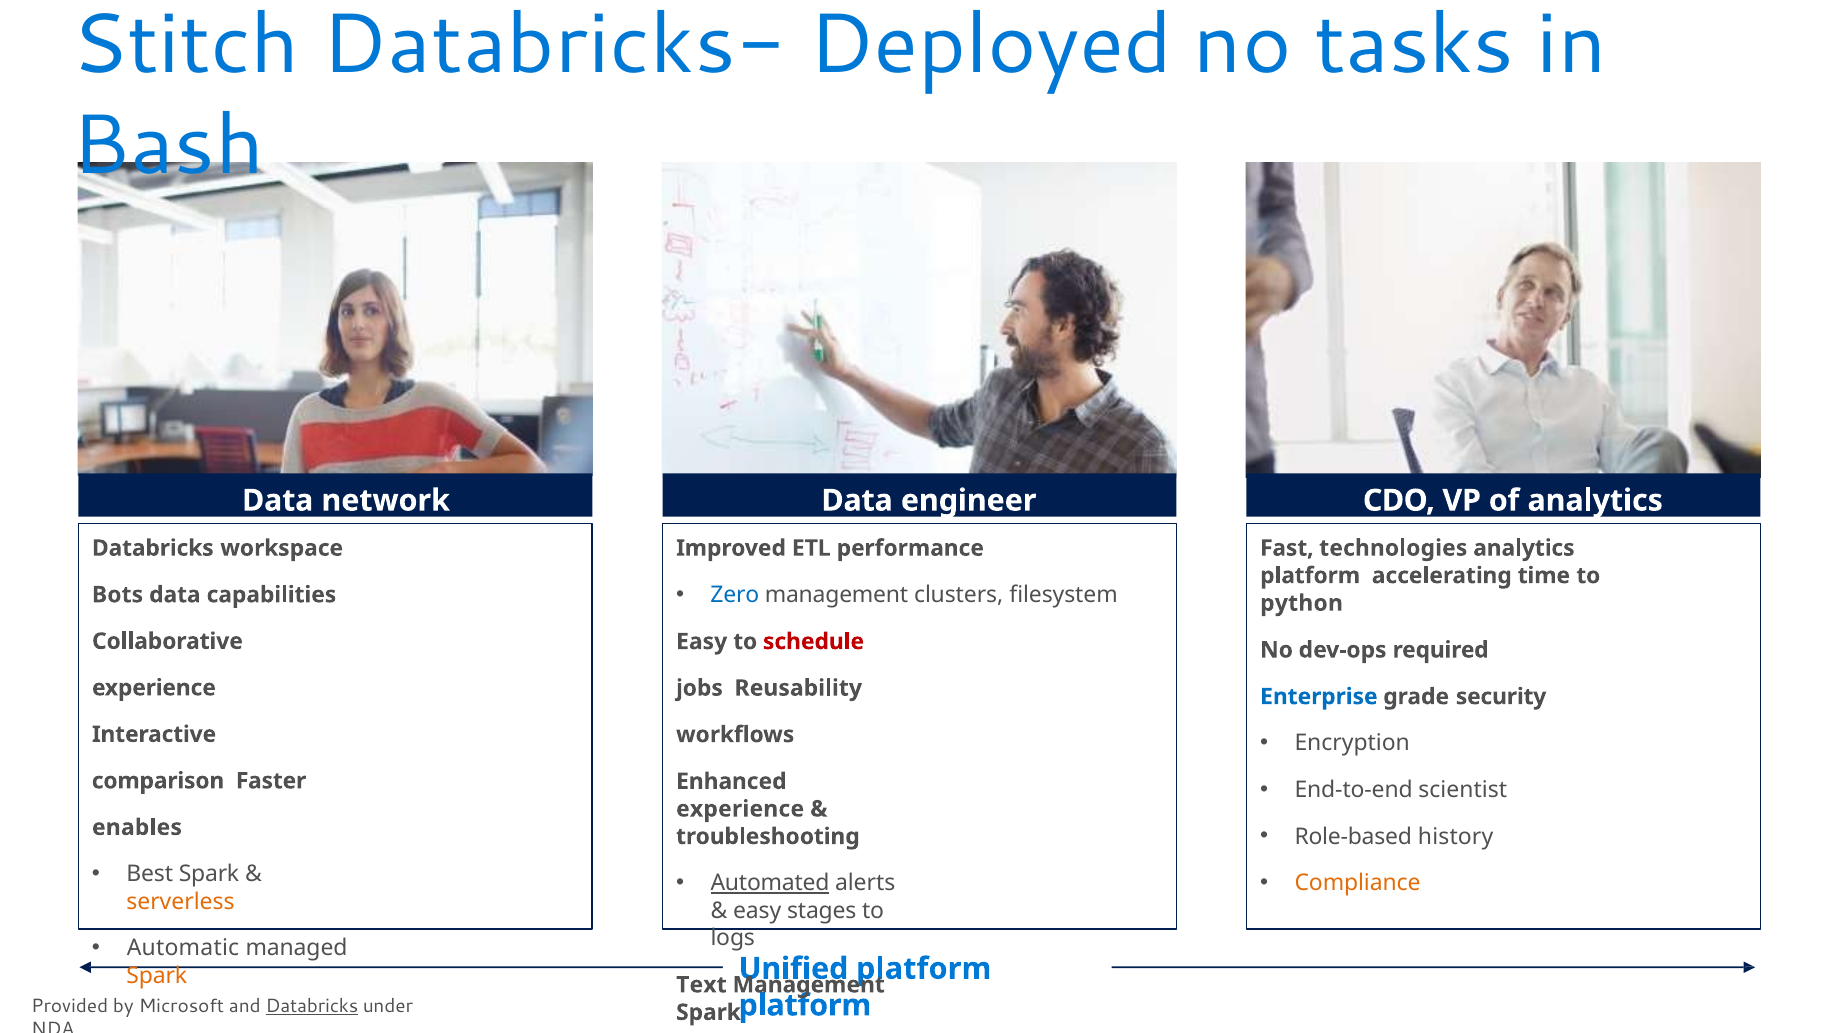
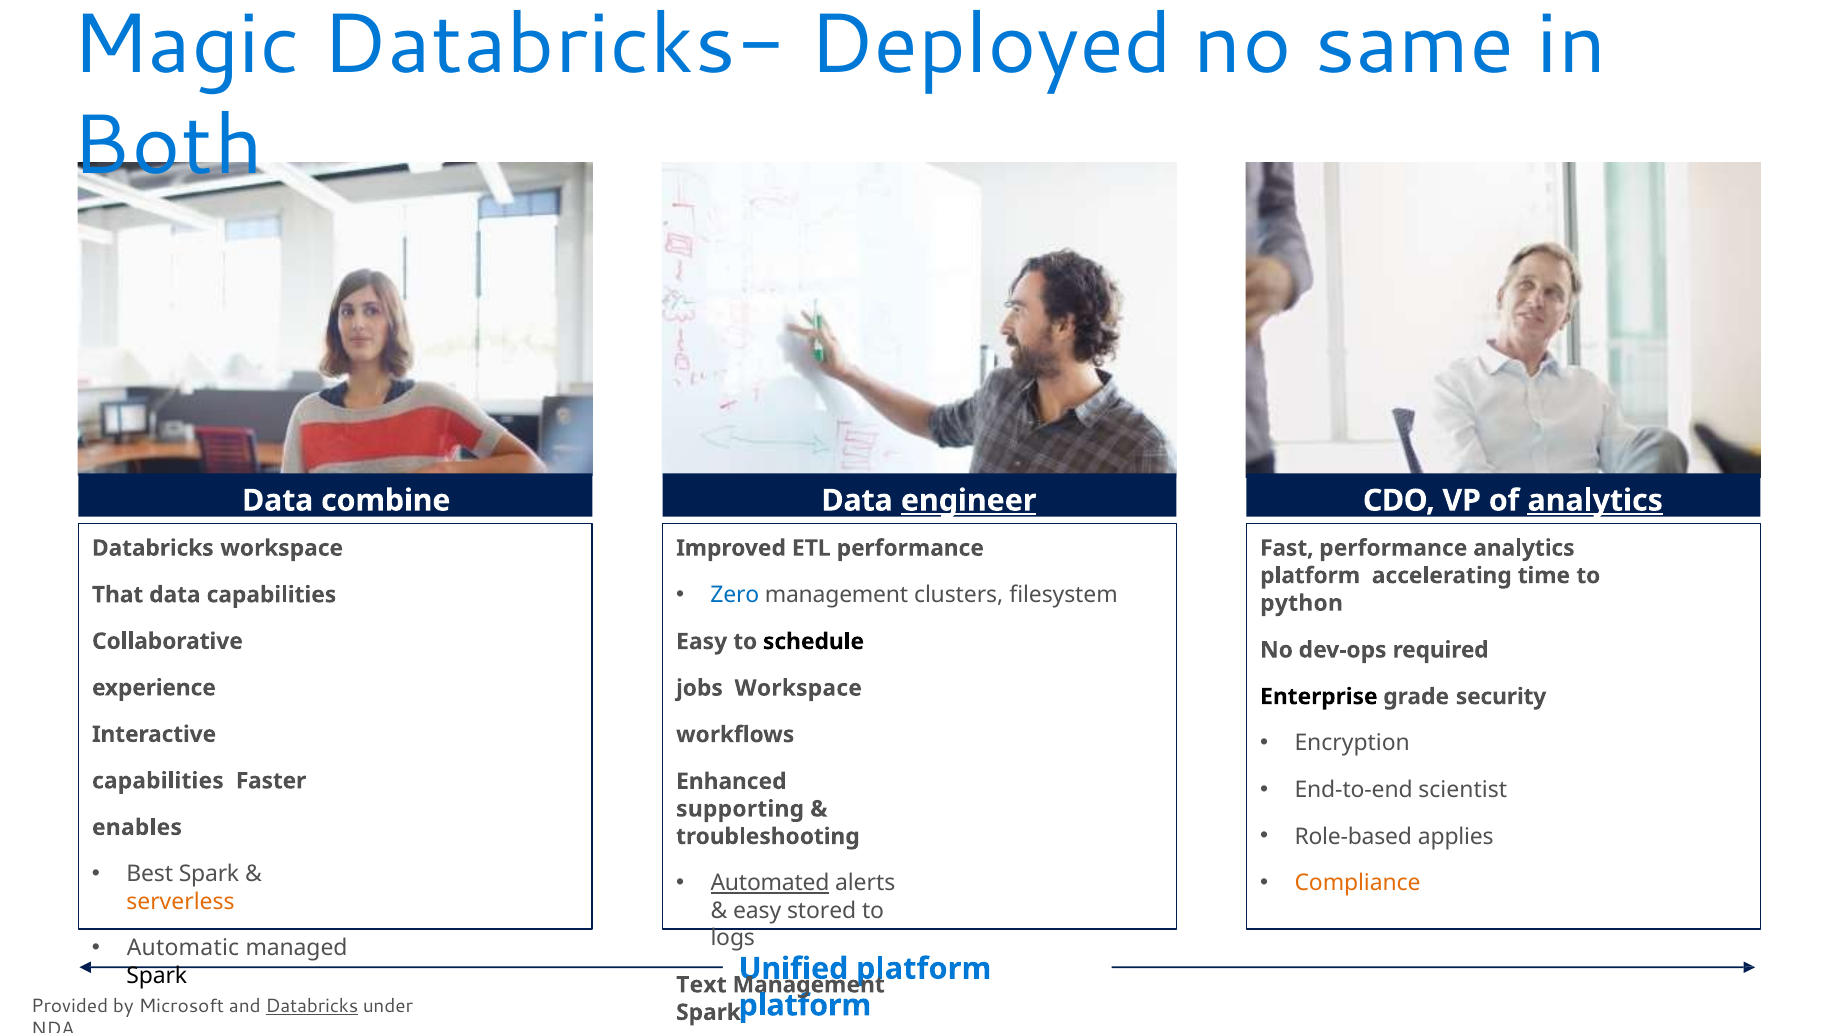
Stitch: Stitch -> Magic
tasks: tasks -> same
Bash: Bash -> Both
network: network -> combine
engineer underline: none -> present
analytics at (1595, 501) underline: none -> present
Fast technologies: technologies -> performance
Bots: Bots -> That
schedule colour: red -> black
jobs Reusability: Reusability -> Workspace
Enterprise colour: blue -> black
comparison at (158, 781): comparison -> capabilities
experience at (740, 809): experience -> supporting
history: history -> applies
stages: stages -> stored
Spark at (157, 976) colour: orange -> black
